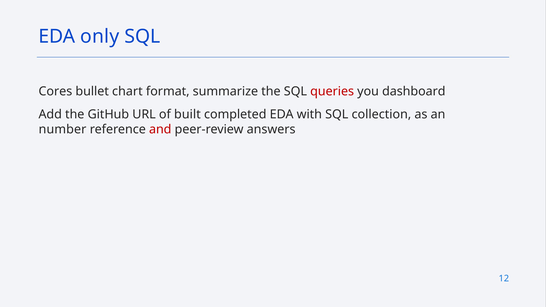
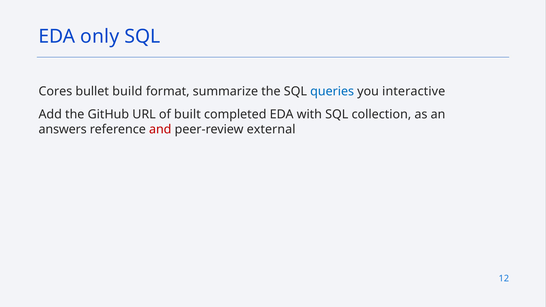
chart: chart -> build
queries colour: red -> blue
dashboard: dashboard -> interactive
number: number -> answers
answers: answers -> external
